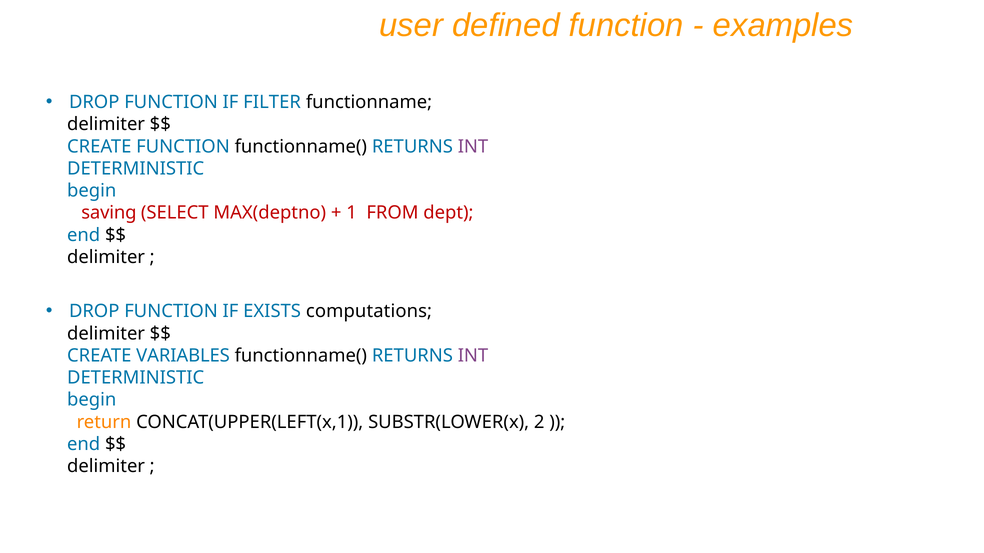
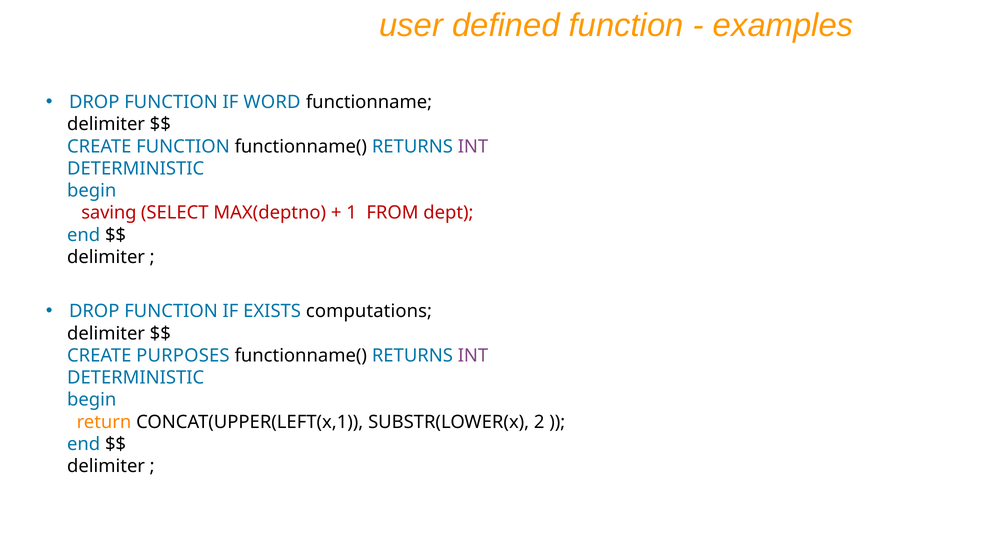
FILTER: FILTER -> WORD
VARIABLES: VARIABLES -> PURPOSES
